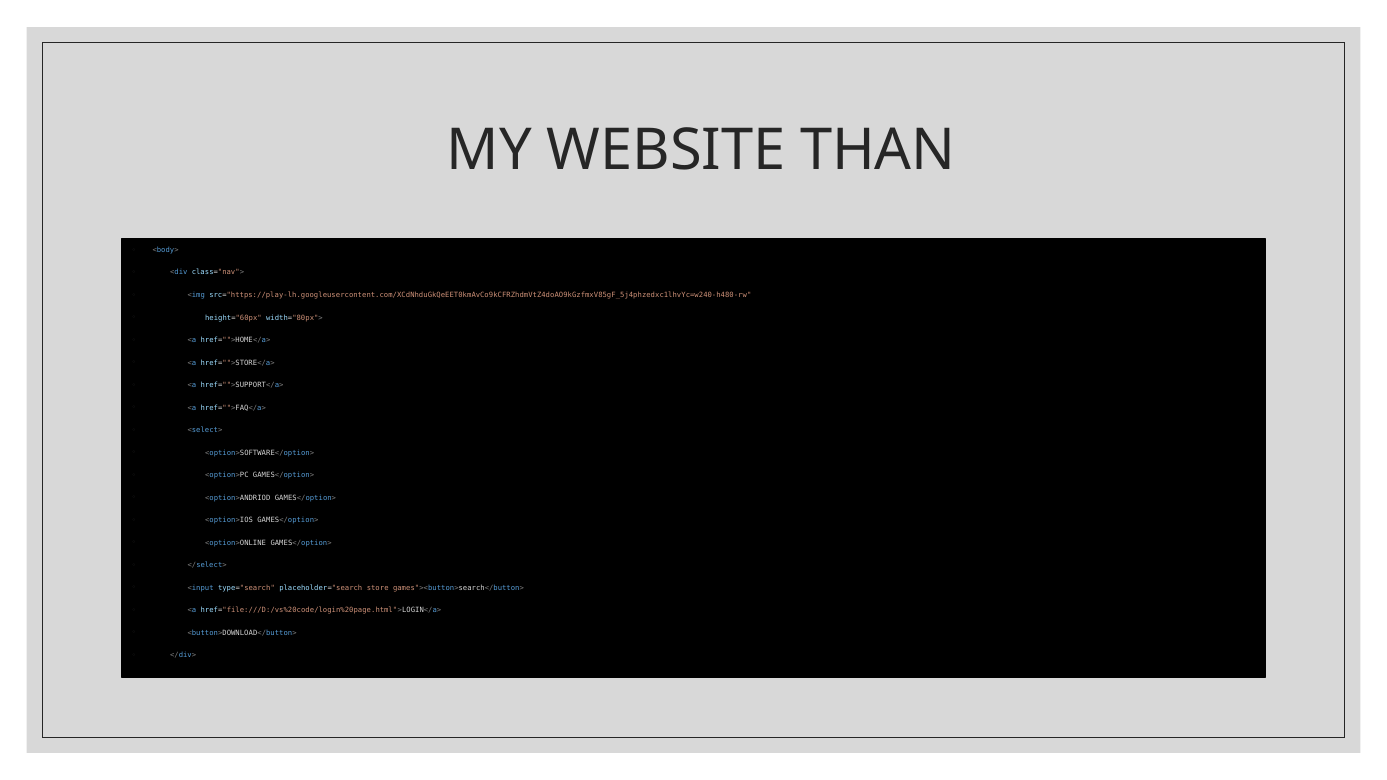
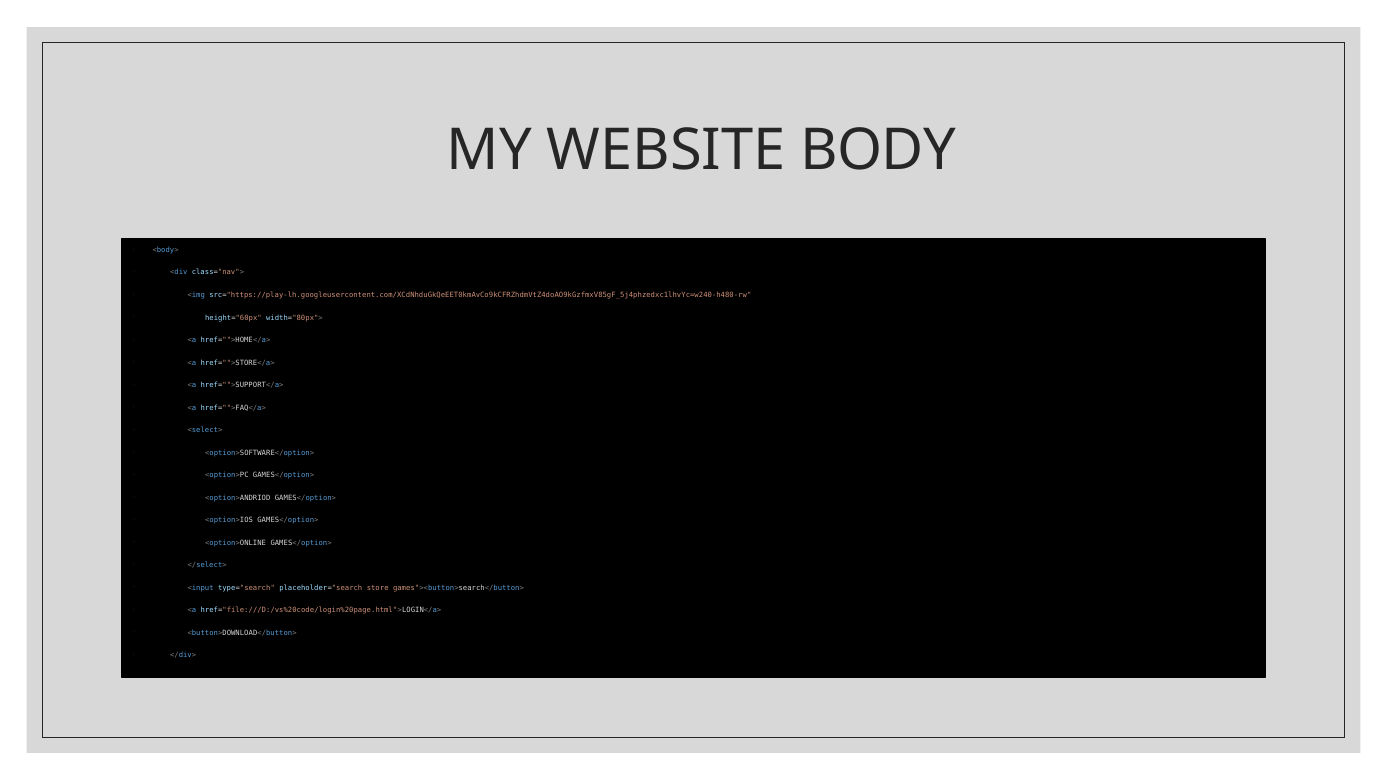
THAN: THAN -> BODY
